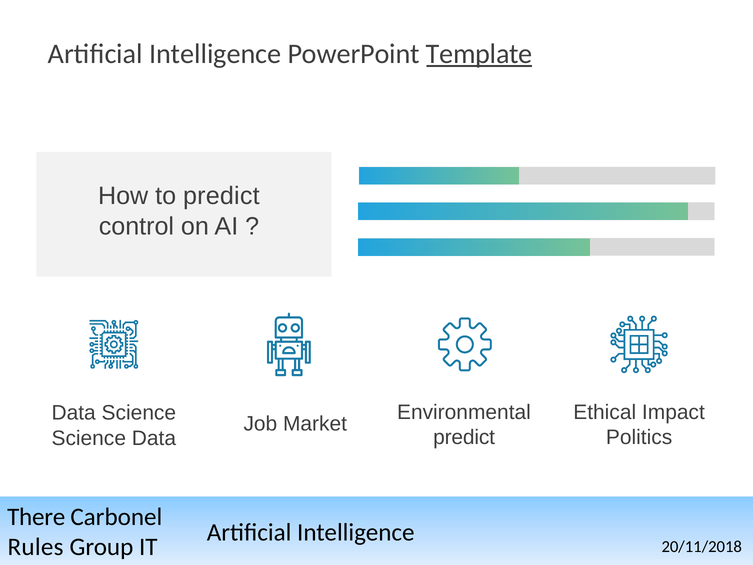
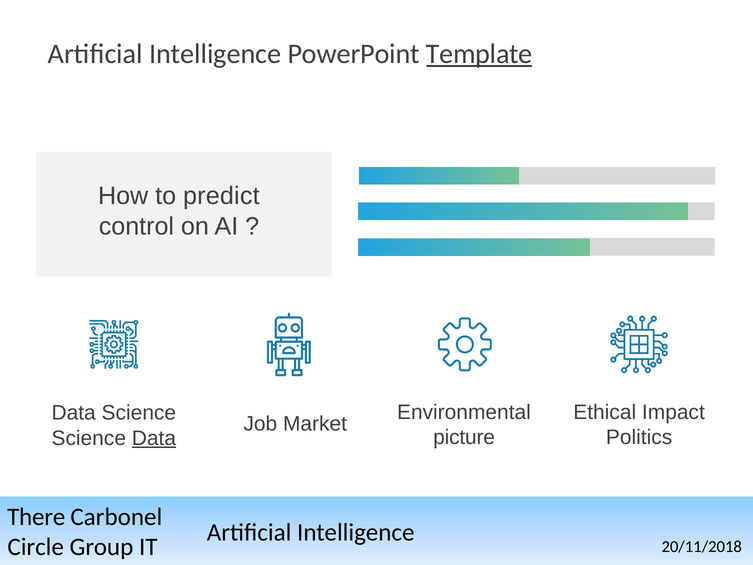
predict at (464, 437): predict -> picture
Data at (154, 438) underline: none -> present
Rules: Rules -> Circle
